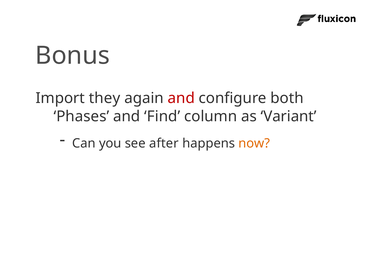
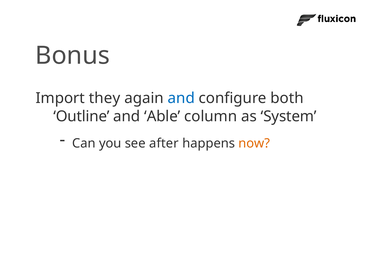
and at (181, 98) colour: red -> blue
Phases: Phases -> Outline
Find: Find -> Able
Variant: Variant -> System
